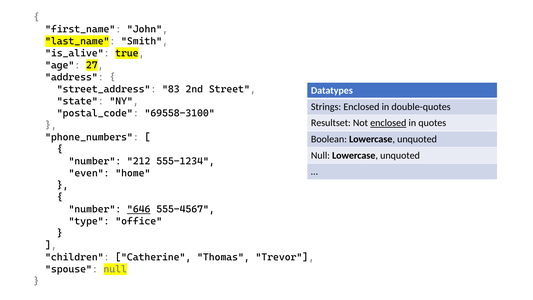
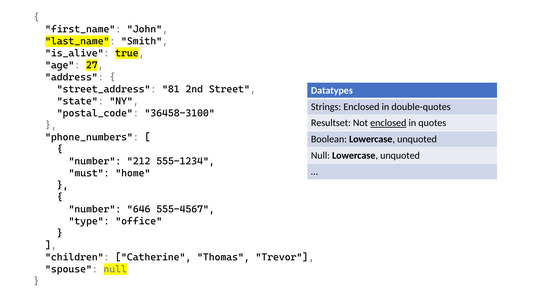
83: 83 -> 81
69558-3100: 69558-3100 -> 36458-3100
even: even -> must
646 underline: present -> none
